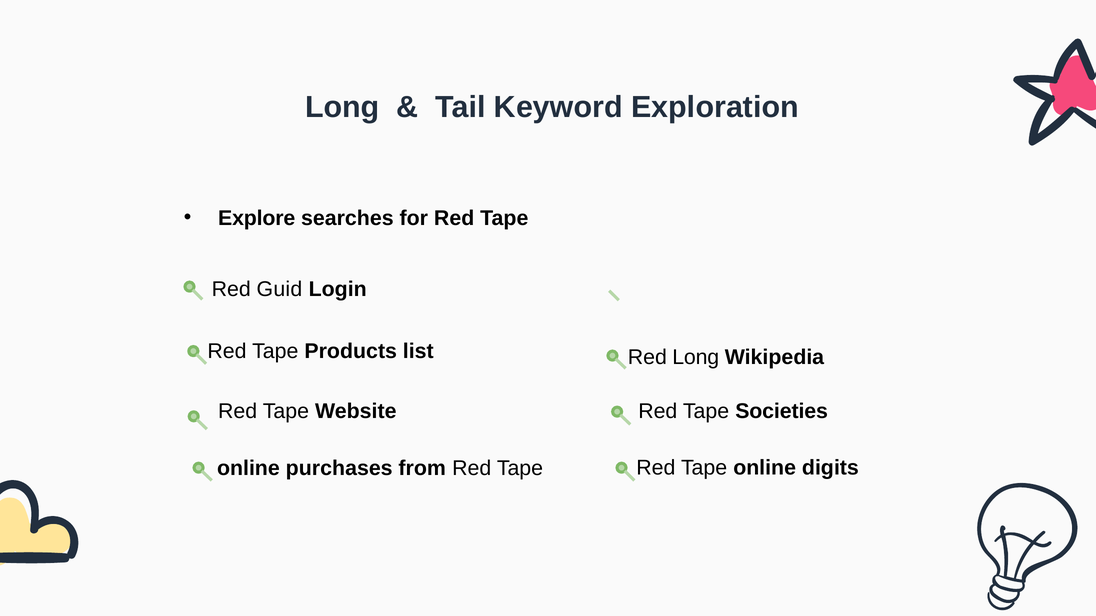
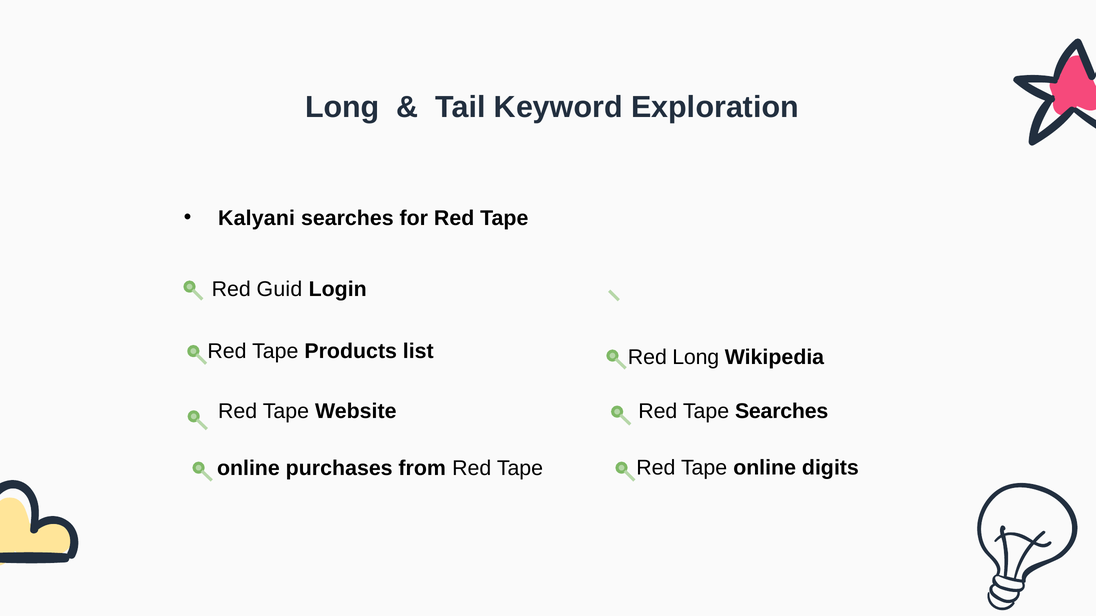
Explore: Explore -> Kalyani
Tape Societies: Societies -> Searches
